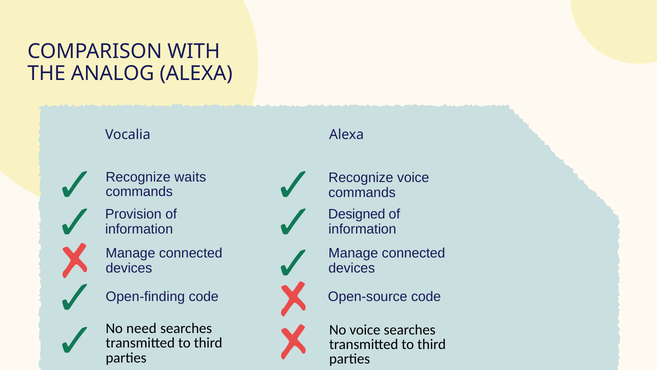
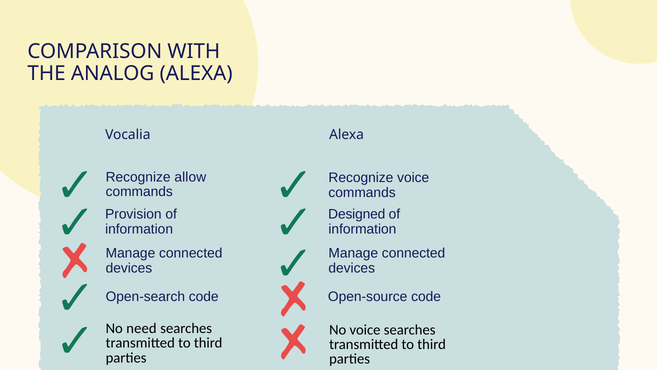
waits: waits -> allow
Open-finding: Open-finding -> Open-search
